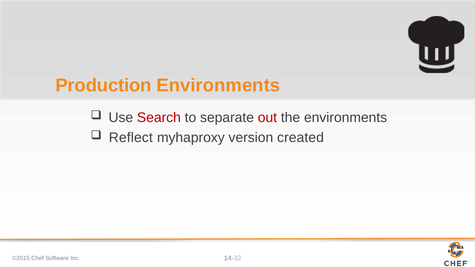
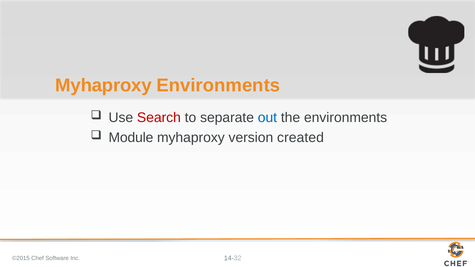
Production at (104, 86): Production -> Myhaproxy
out colour: red -> blue
Reflect: Reflect -> Module
